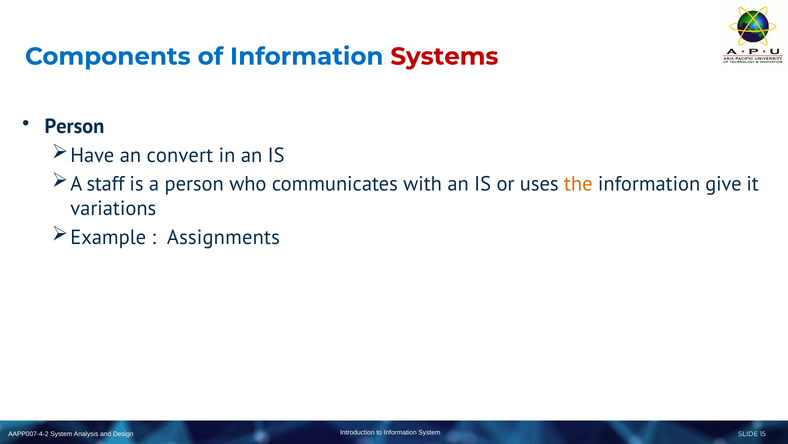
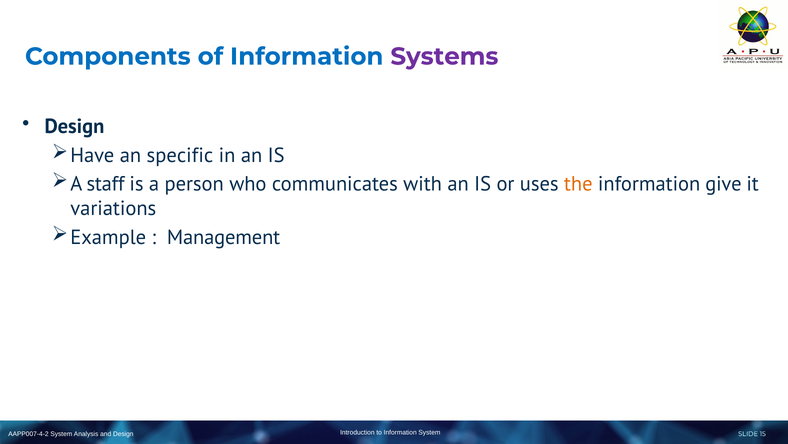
Systems colour: red -> purple
Person at (74, 126): Person -> Design
convert: convert -> specific
Assignments: Assignments -> Management
